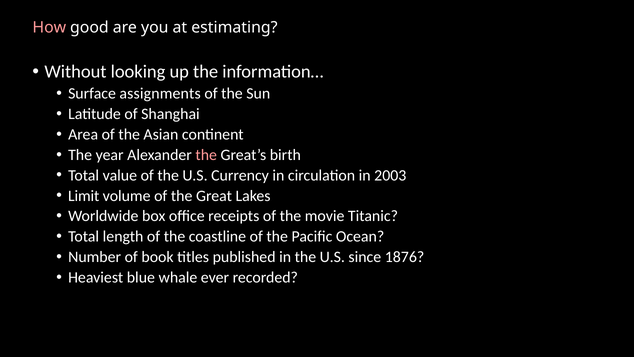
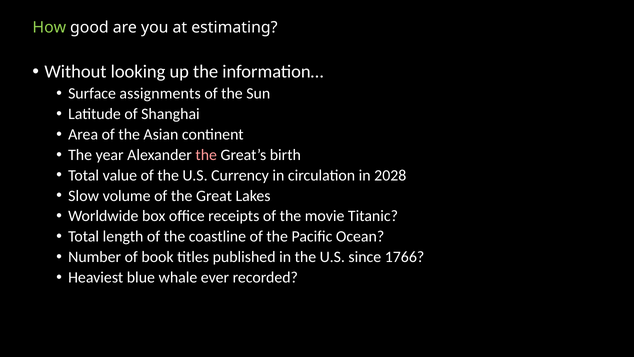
How colour: pink -> light green
2003: 2003 -> 2028
Limit: Limit -> Slow
1876: 1876 -> 1766
